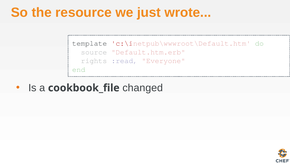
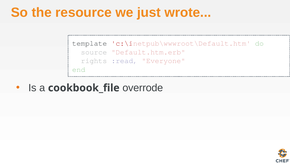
changed: changed -> overrode
